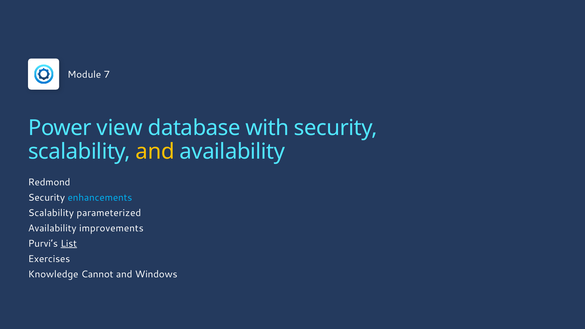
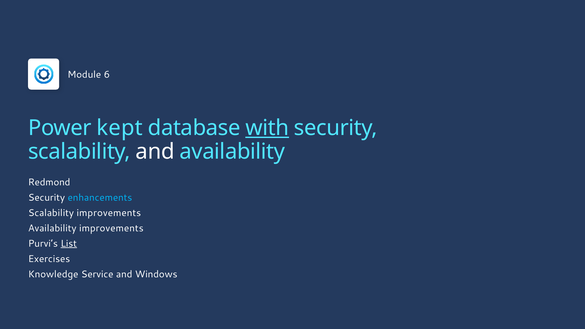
7: 7 -> 6
view: view -> kept
with underline: none -> present
and at (155, 152) colour: yellow -> white
Scalability parameterized: parameterized -> improvements
Cannot: Cannot -> Service
